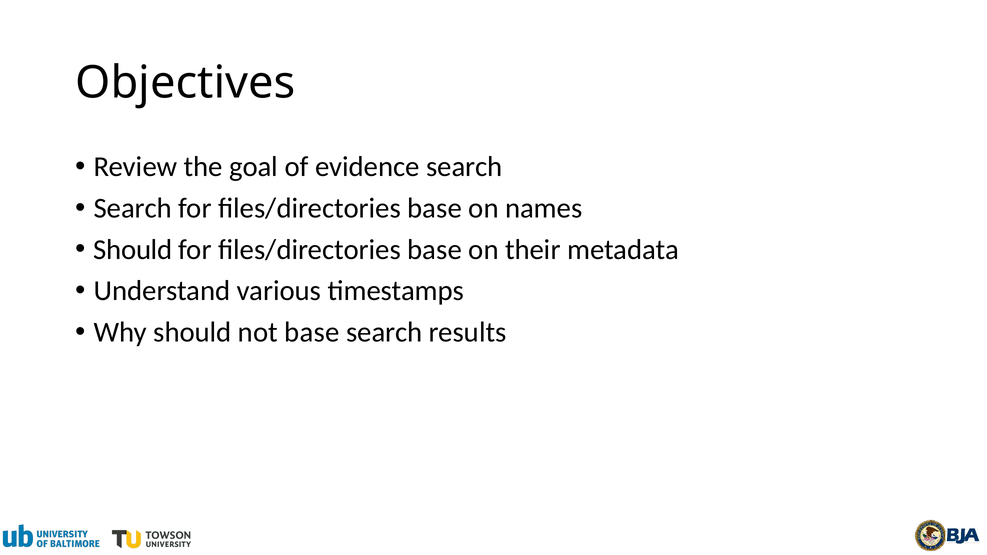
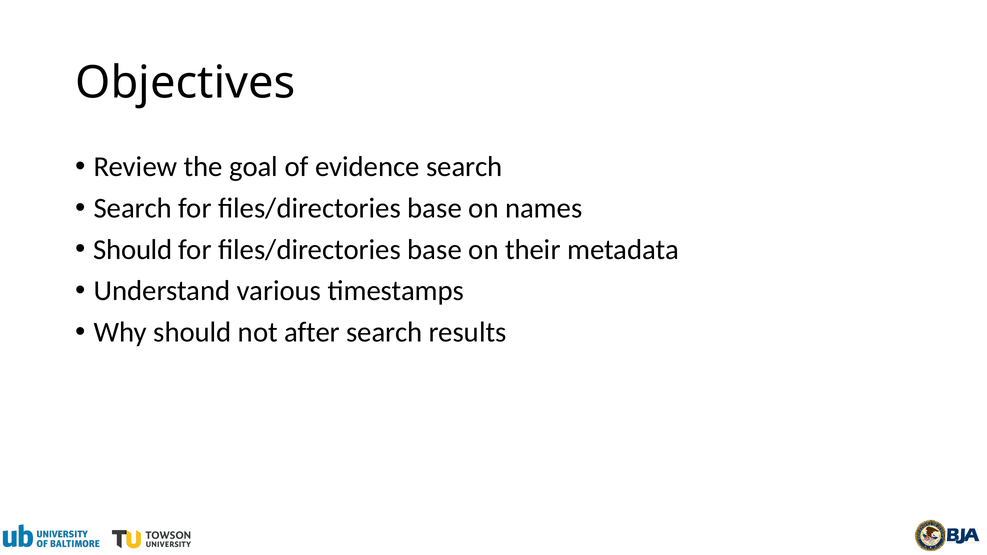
not base: base -> after
